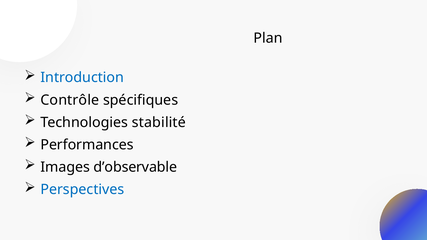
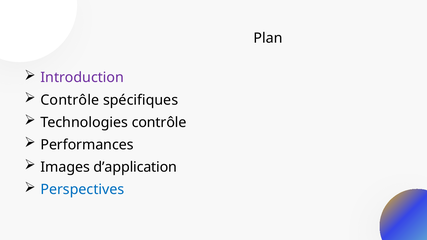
Introduction colour: blue -> purple
Technologies stabilité: stabilité -> contrôle
d’observable: d’observable -> d’application
